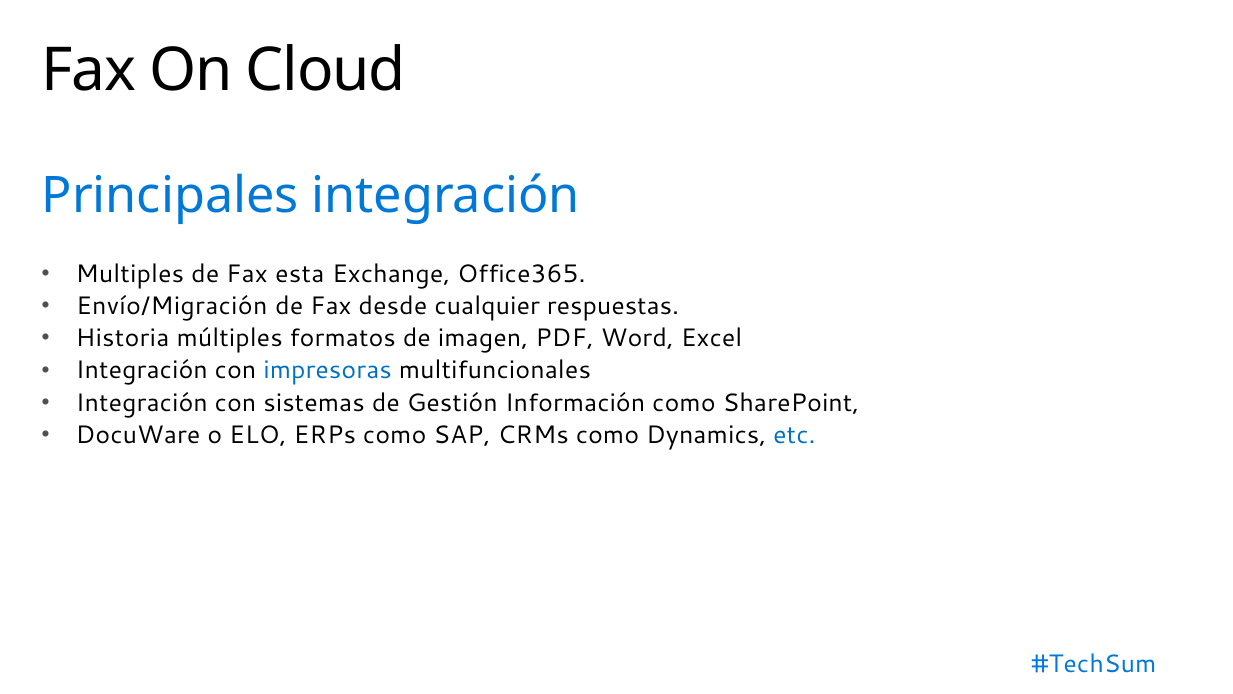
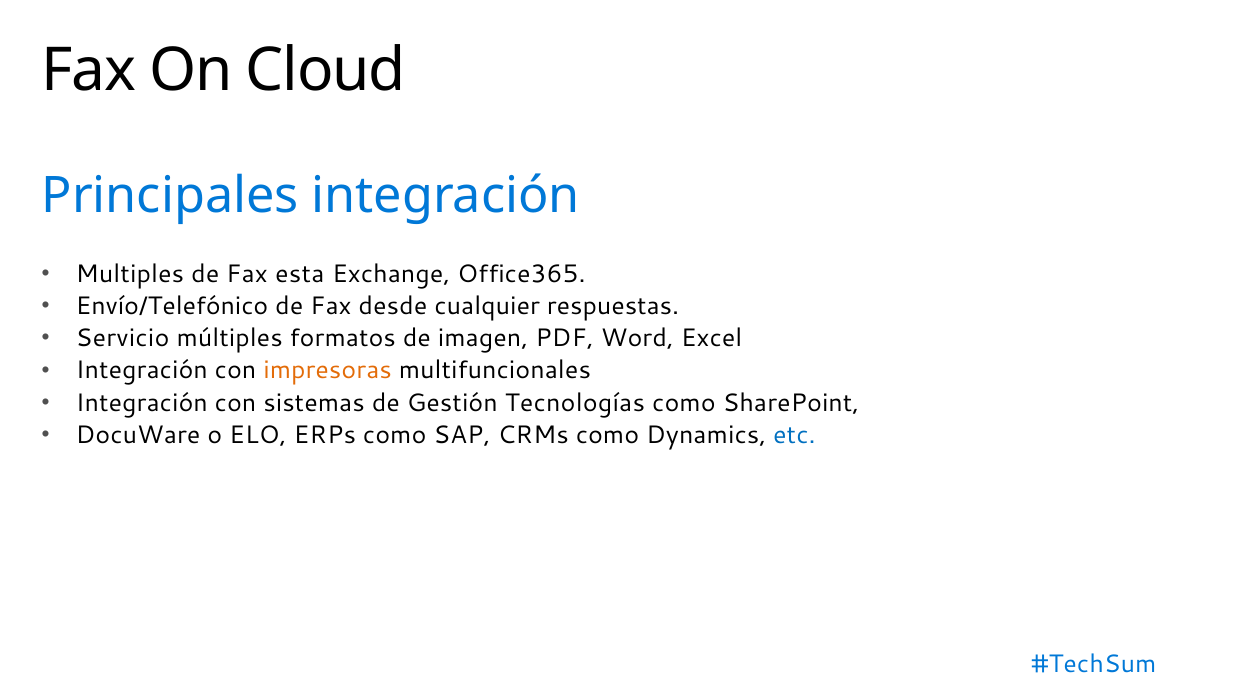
Envío/Migración: Envío/Migración -> Envío/Telefónico
Historia: Historia -> Servicio
impresoras colour: blue -> orange
Información: Información -> Tecnologías
